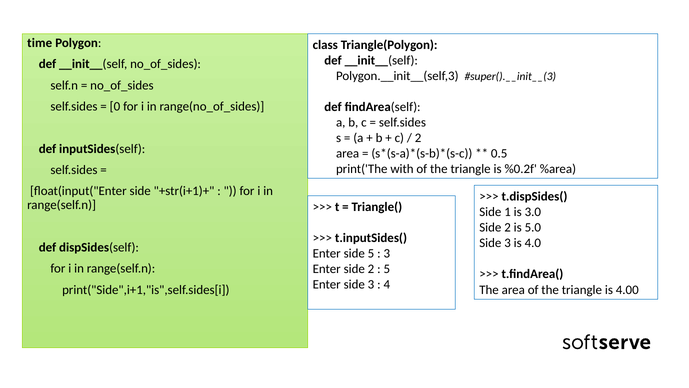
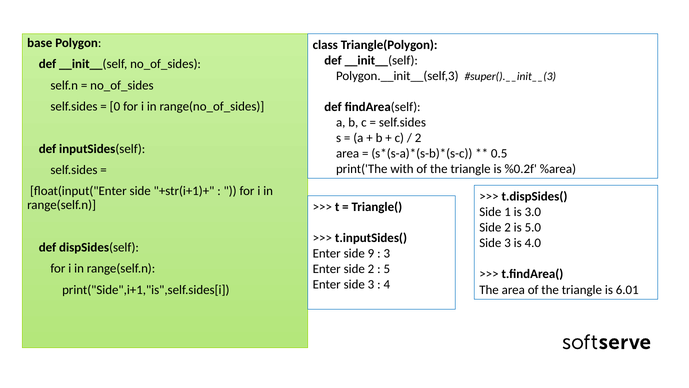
time: time -> base
side 5: 5 -> 9
4.00: 4.00 -> 6.01
